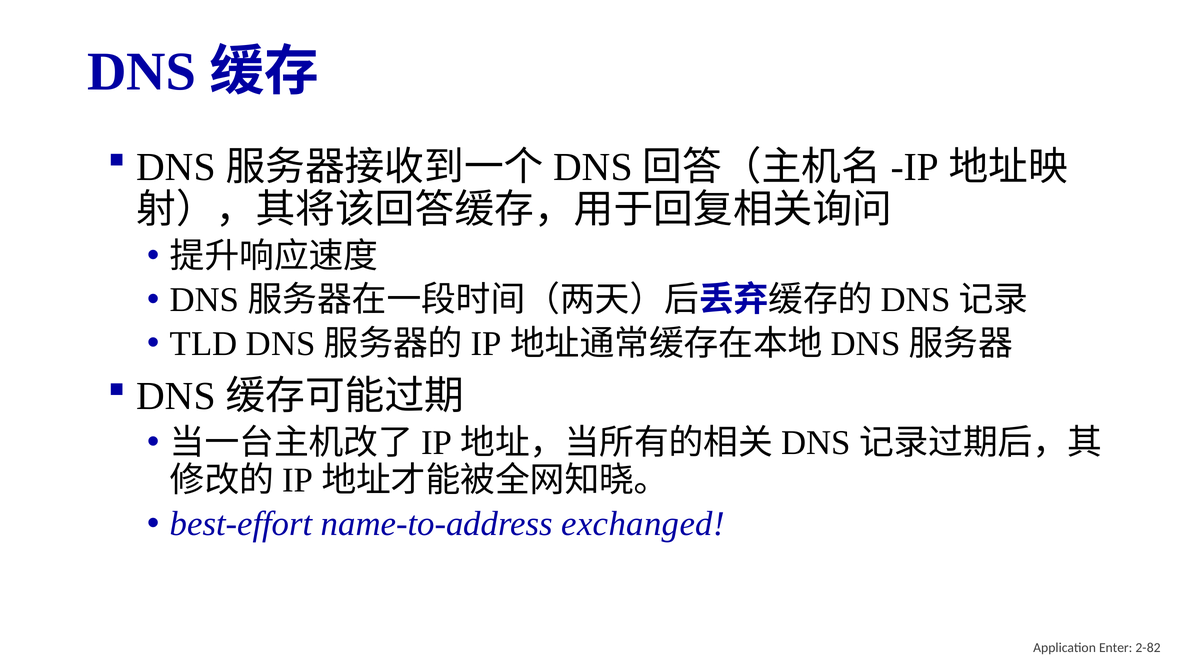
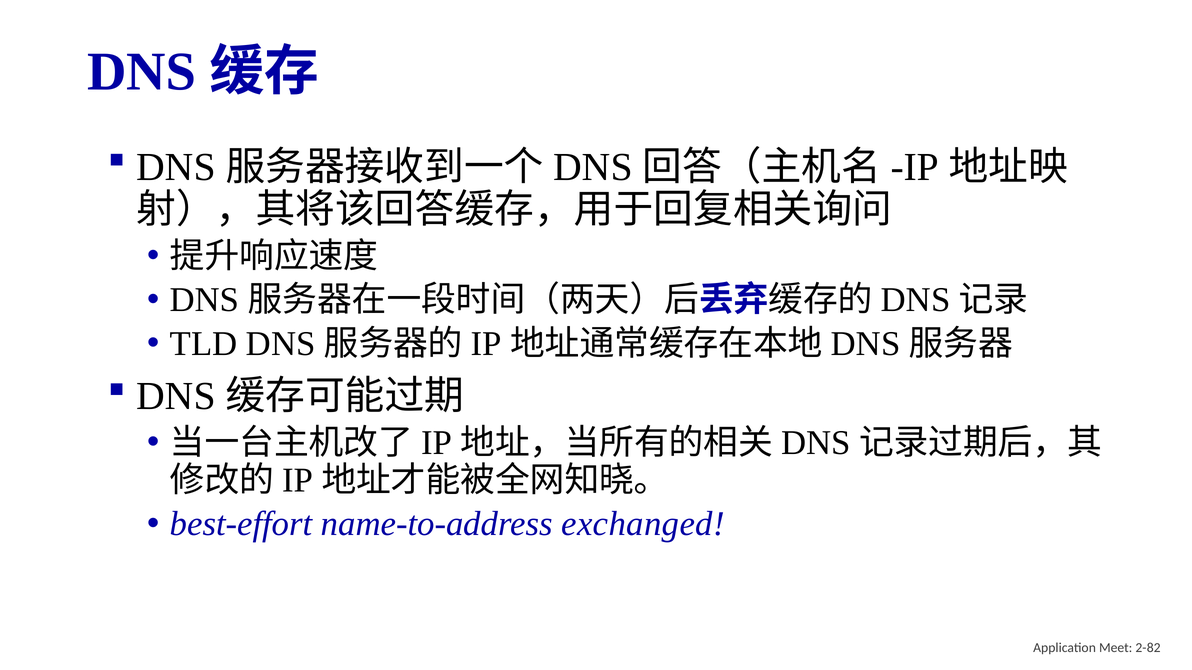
Enter: Enter -> Meet
